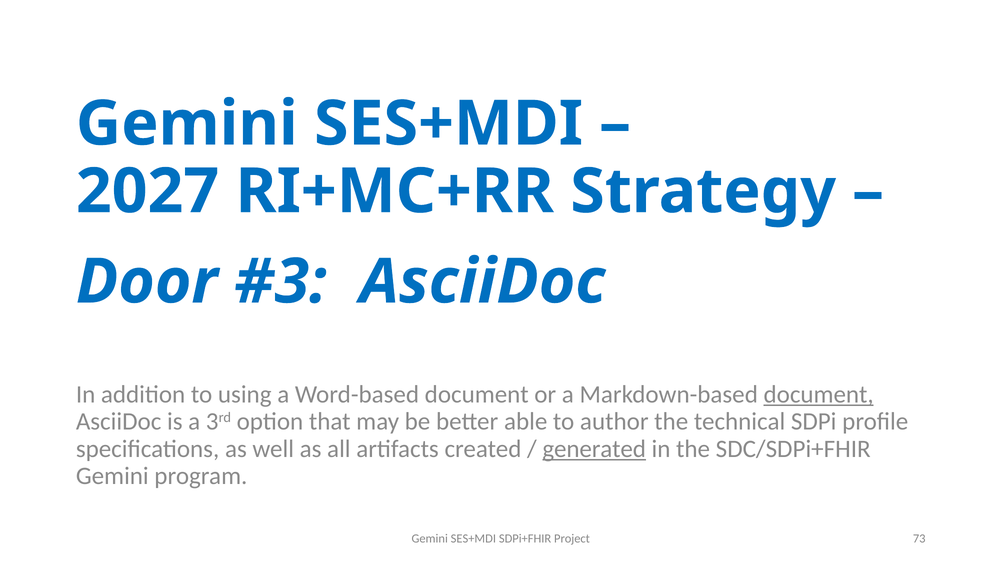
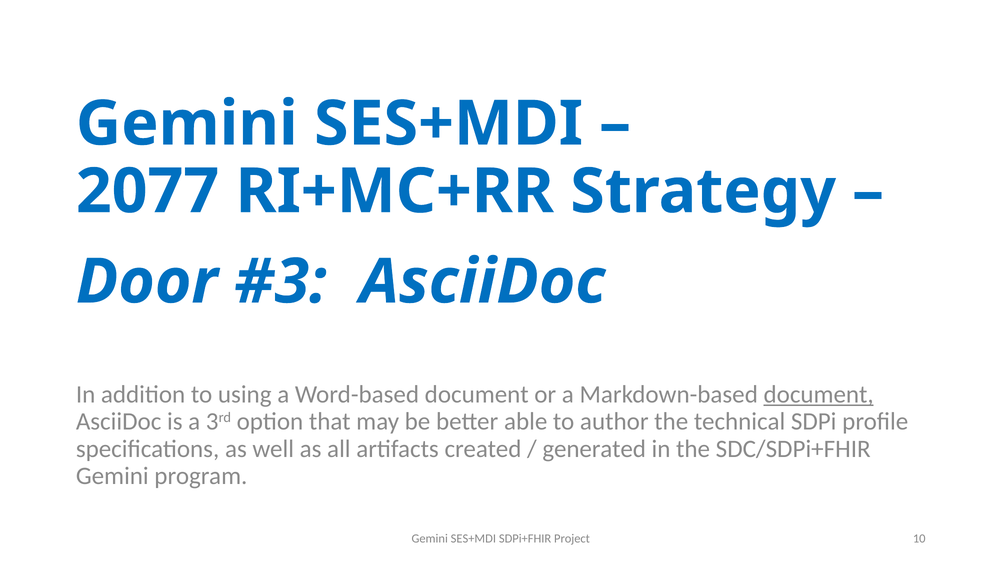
2027: 2027 -> 2077
generated underline: present -> none
73: 73 -> 10
